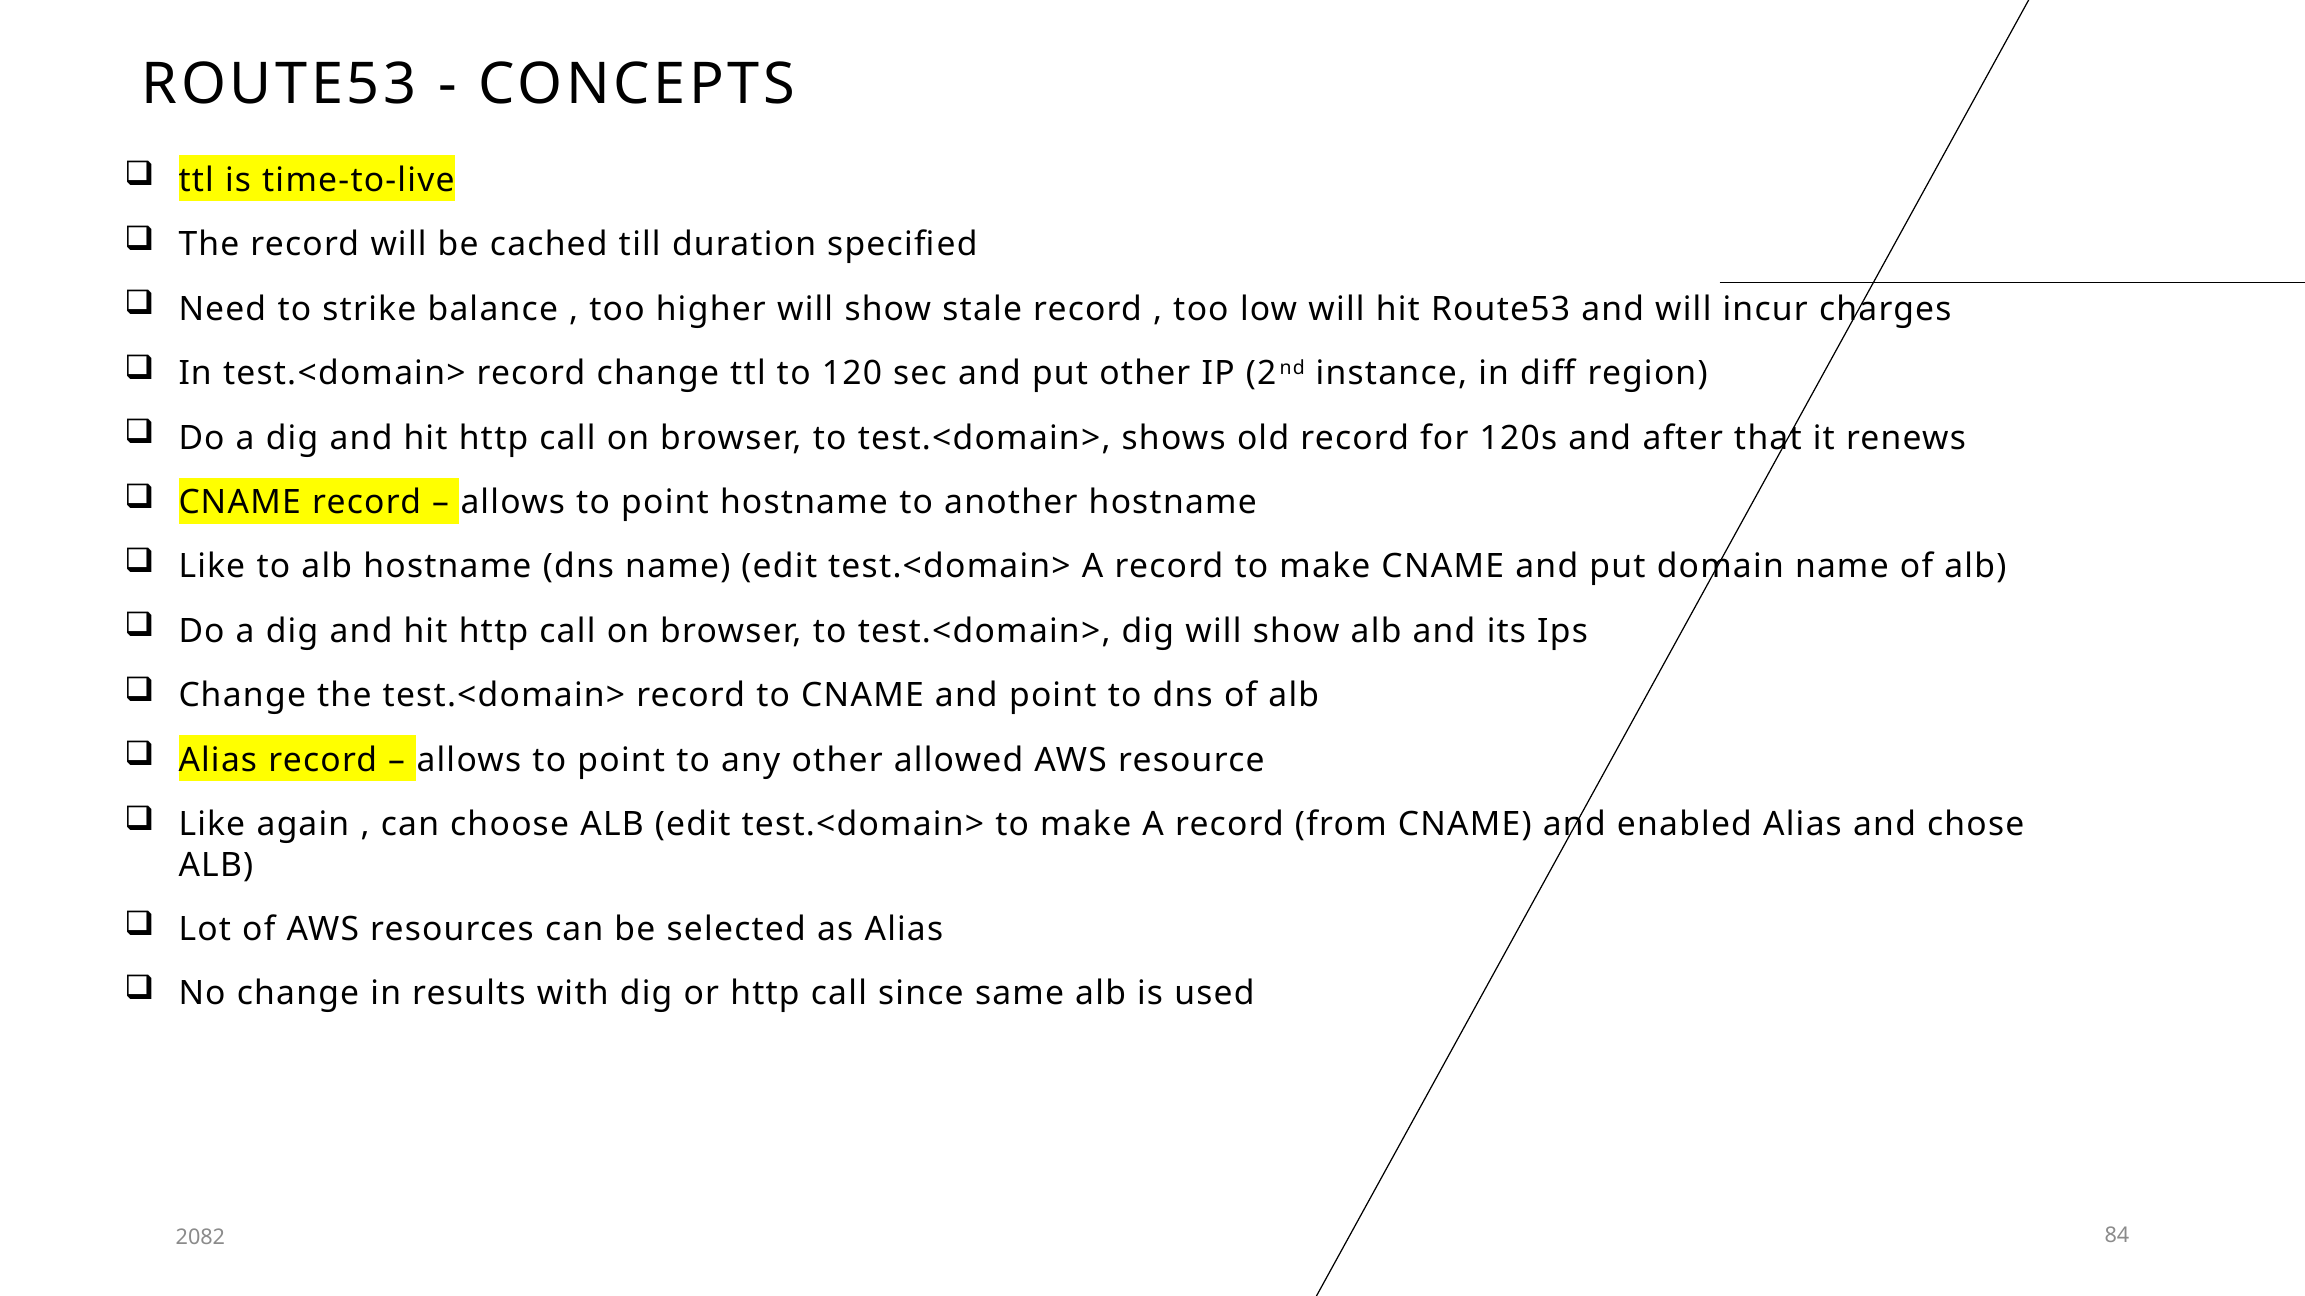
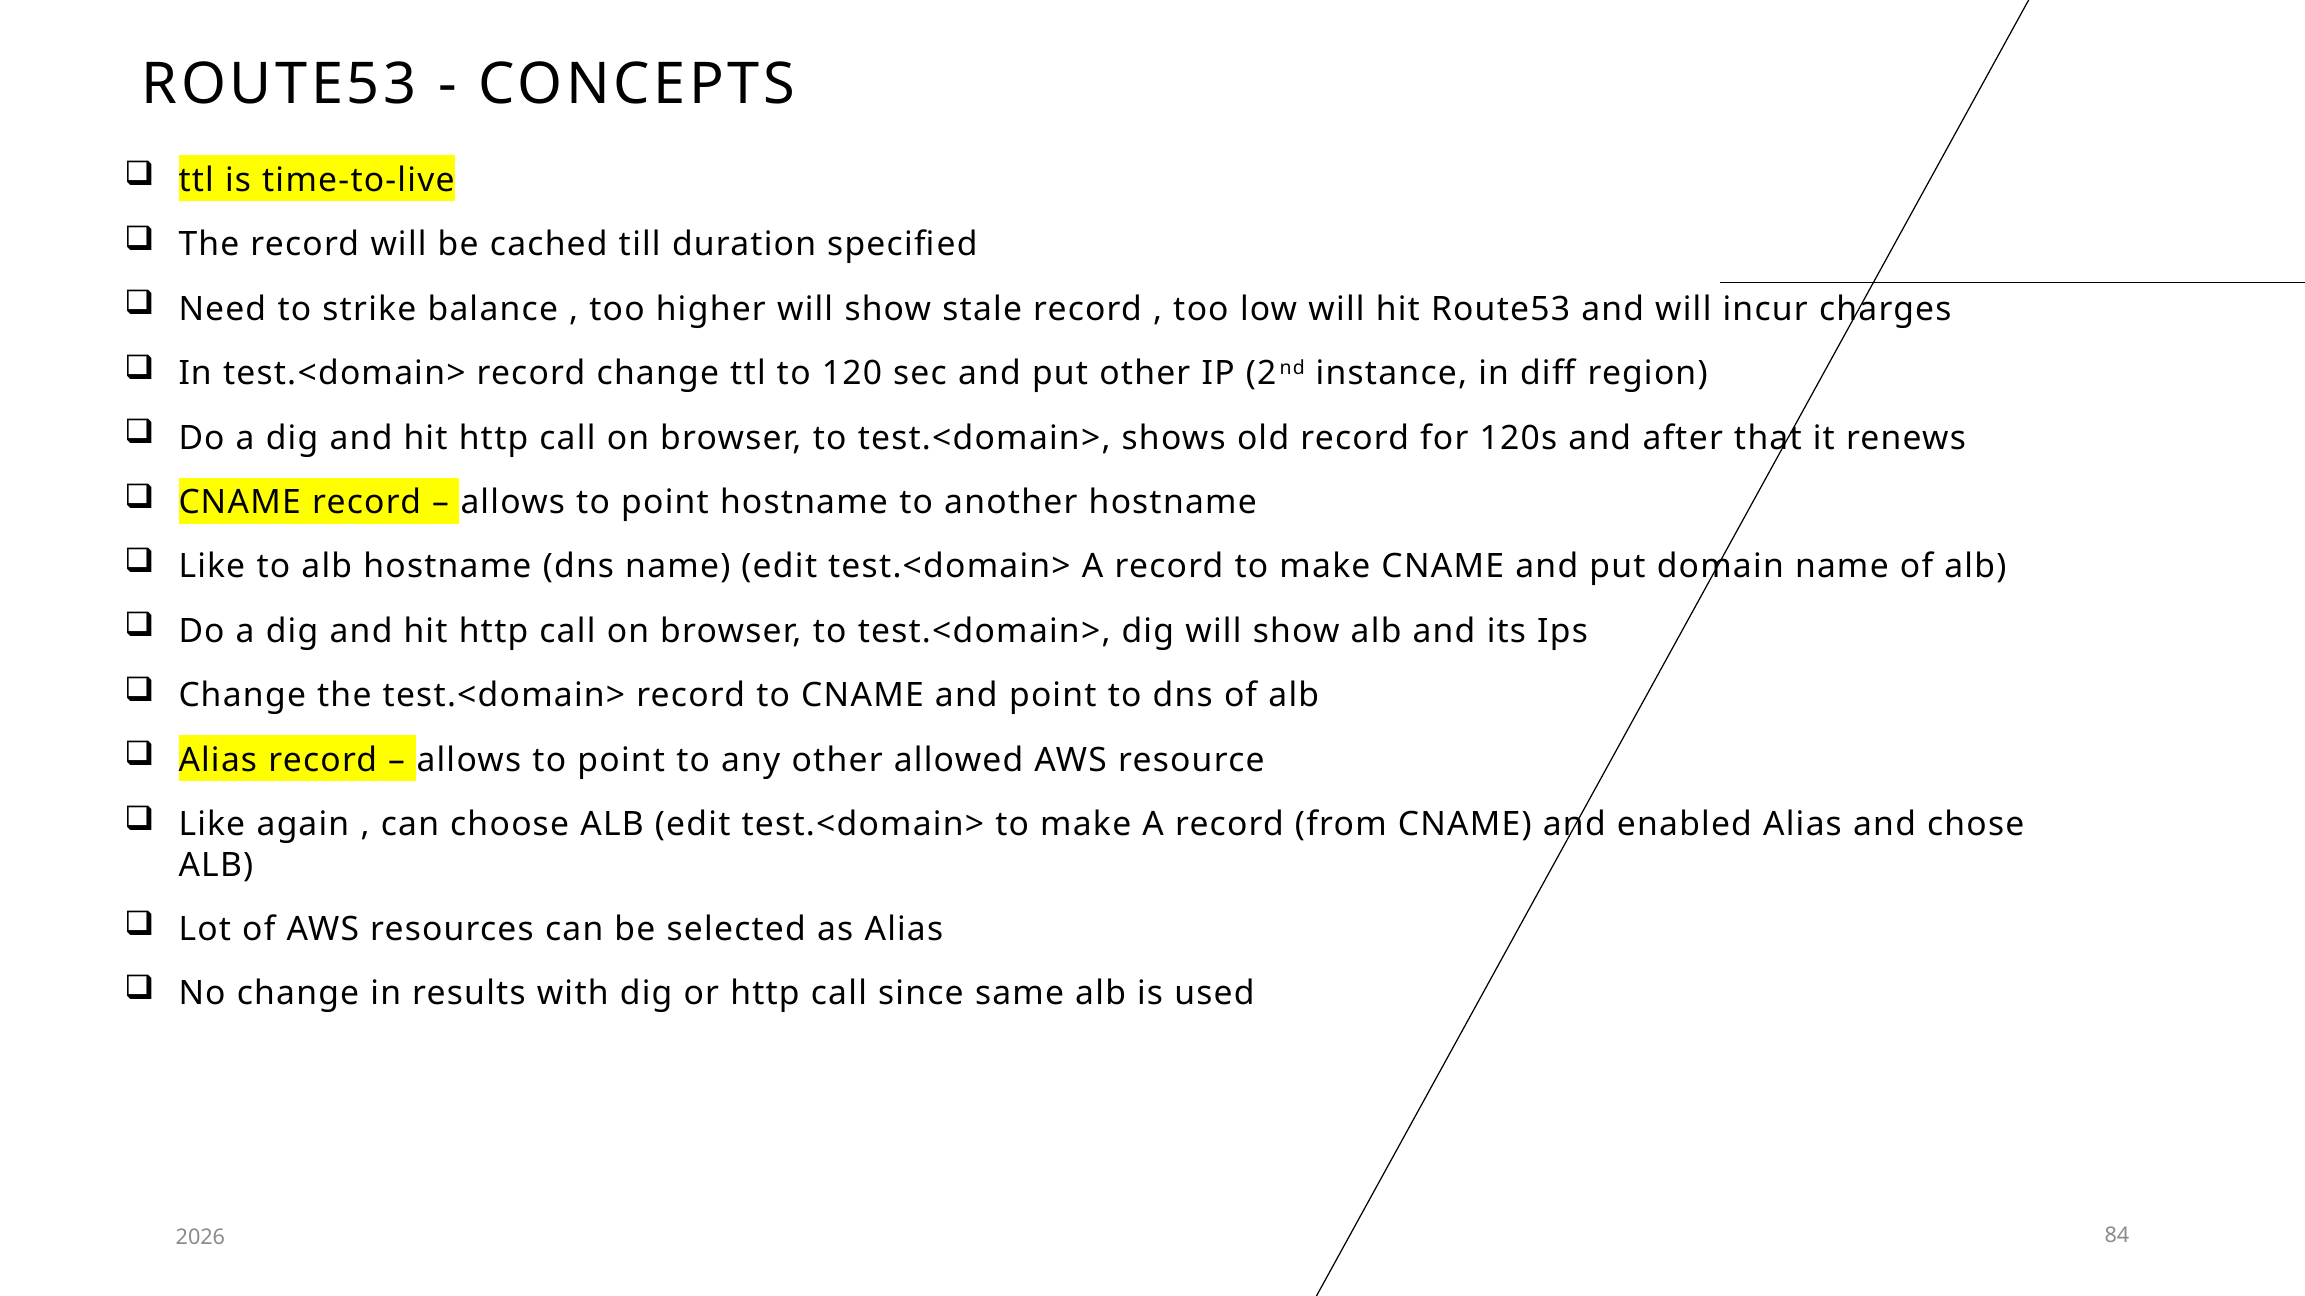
2082: 2082 -> 2026
